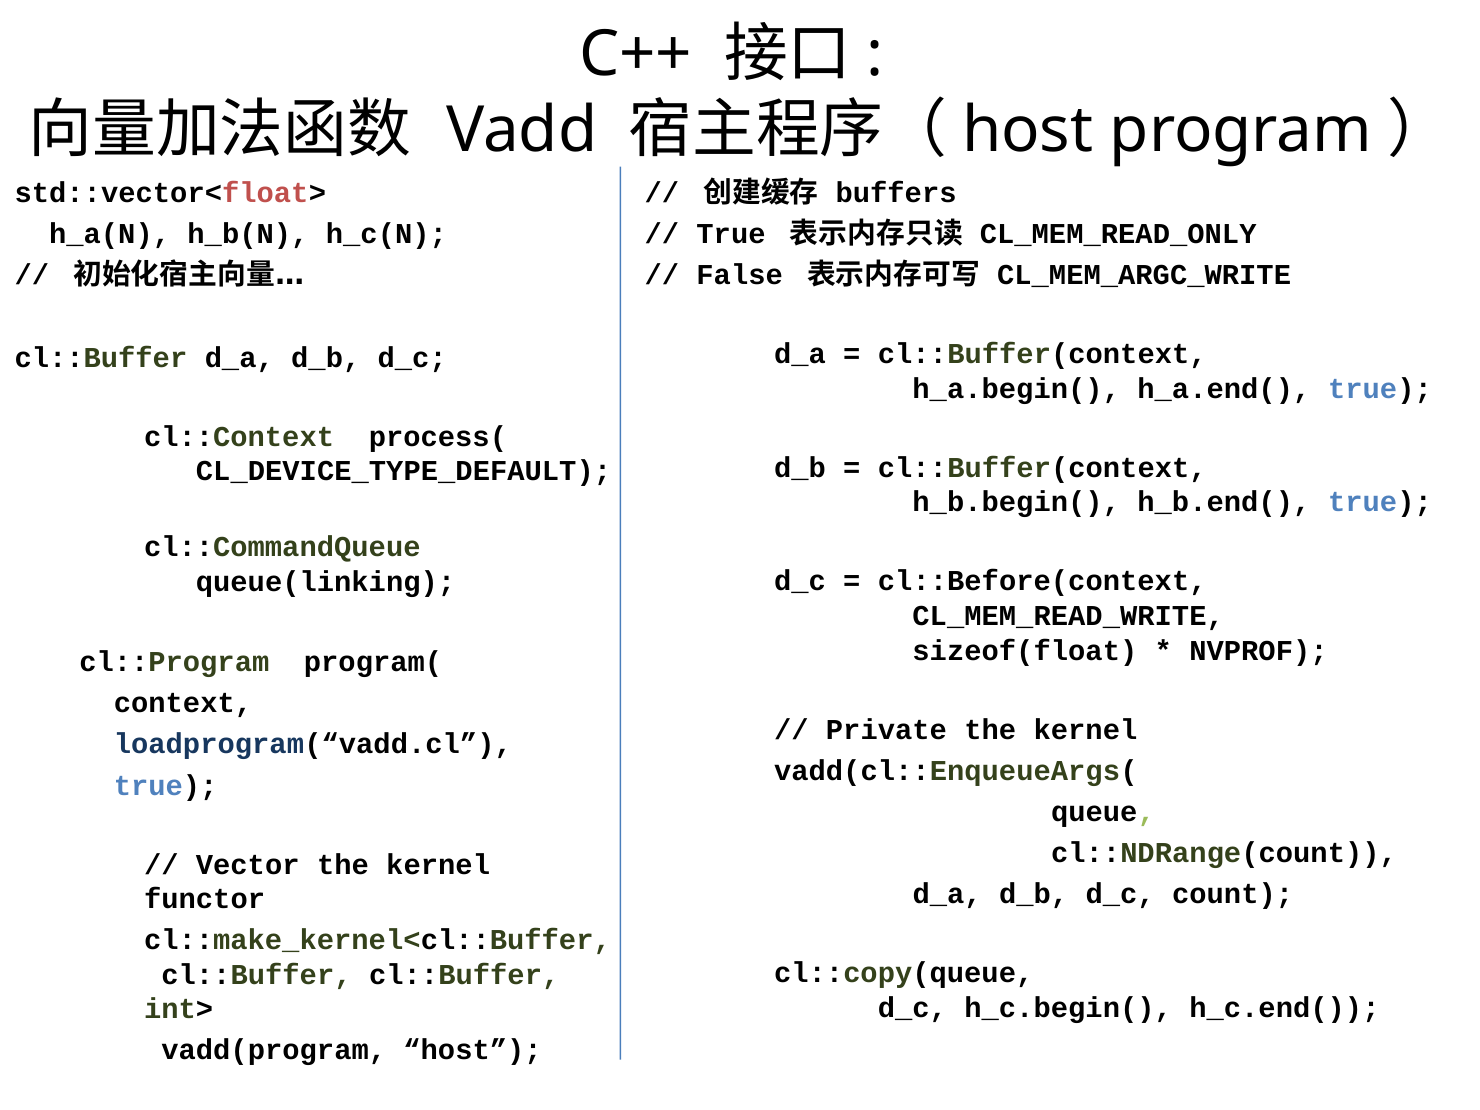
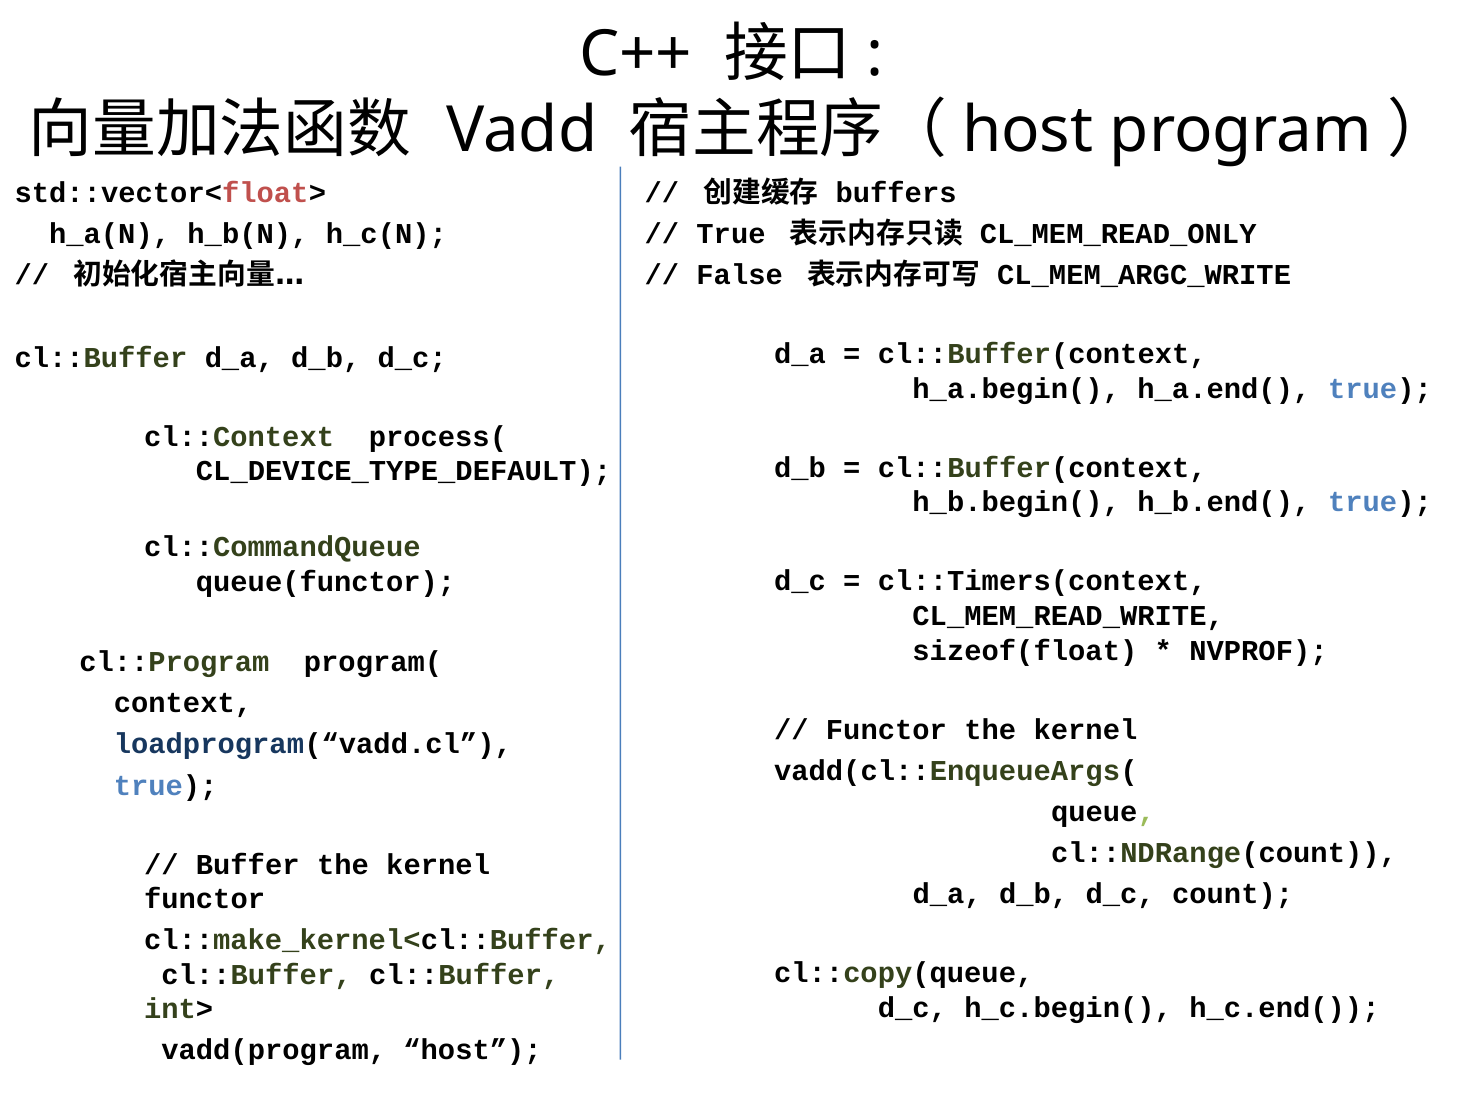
queue(linking: queue(linking -> queue(functor
cl::Before(context: cl::Before(context -> cl::Timers(context
Private at (886, 730): Private -> Functor
Vector: Vector -> Buffer
